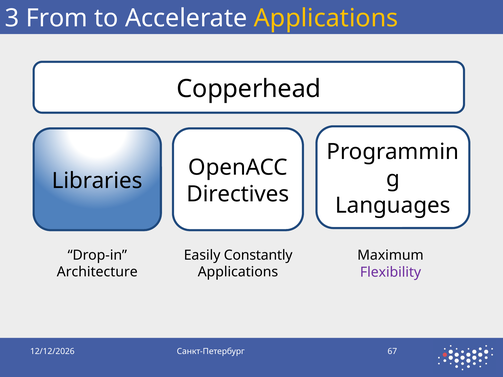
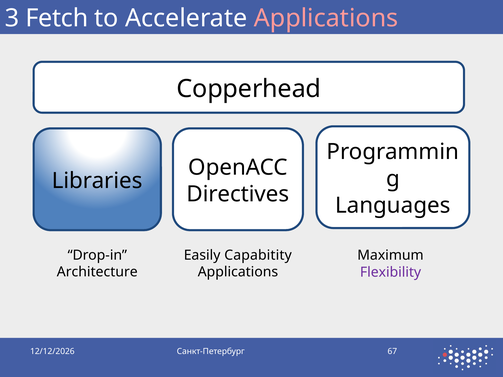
From: From -> Fetch
Applications at (326, 18) colour: yellow -> pink
Constantly: Constantly -> Capabitity
